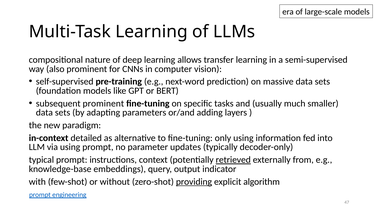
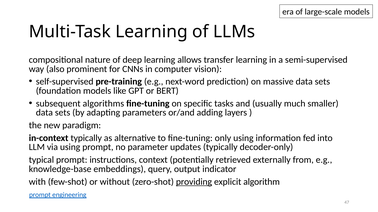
subsequent prominent: prominent -> algorithms
in-context detailed: detailed -> typically
retrieved underline: present -> none
